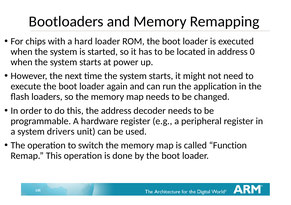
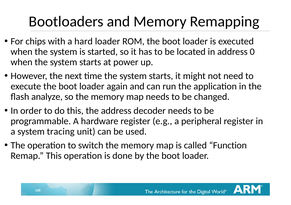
loaders: loaders -> analyze
drivers: drivers -> tracing
